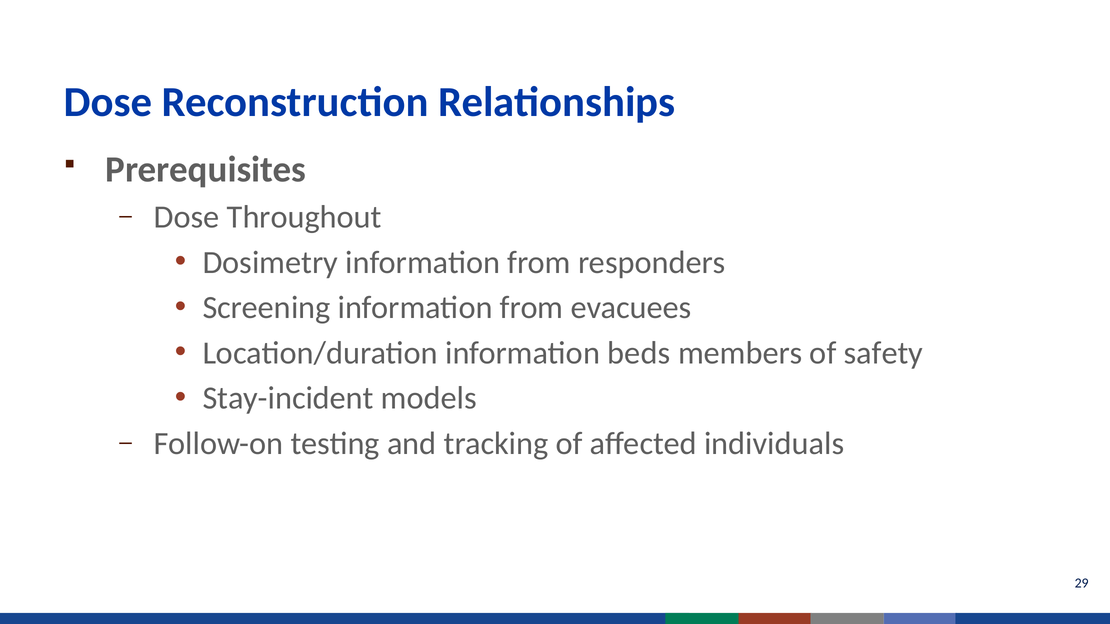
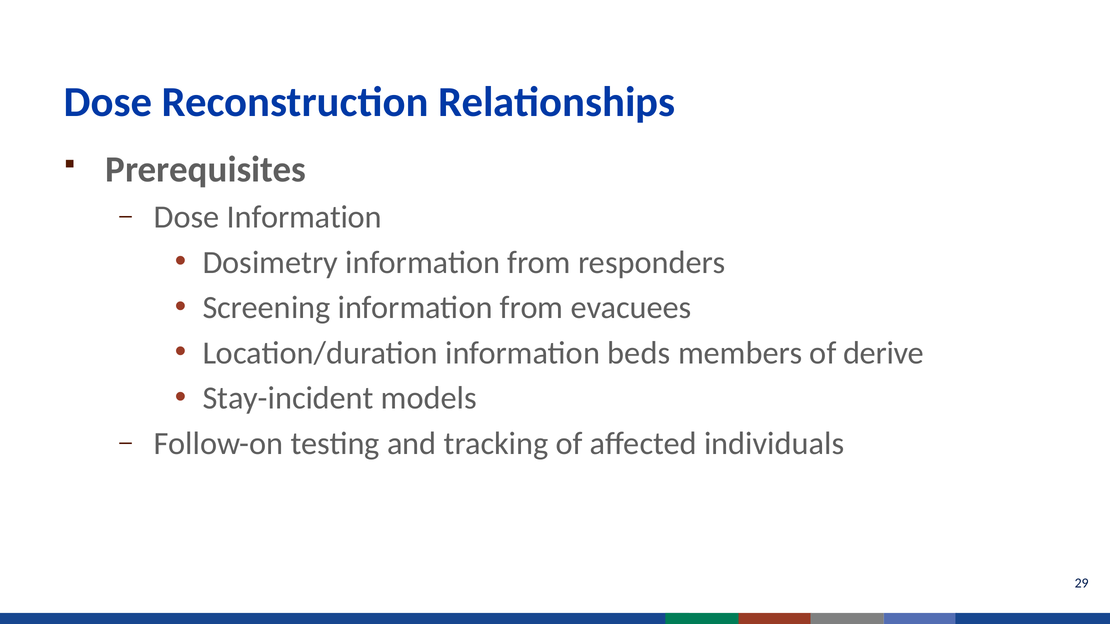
Dose Throughout: Throughout -> Information
safety: safety -> derive
